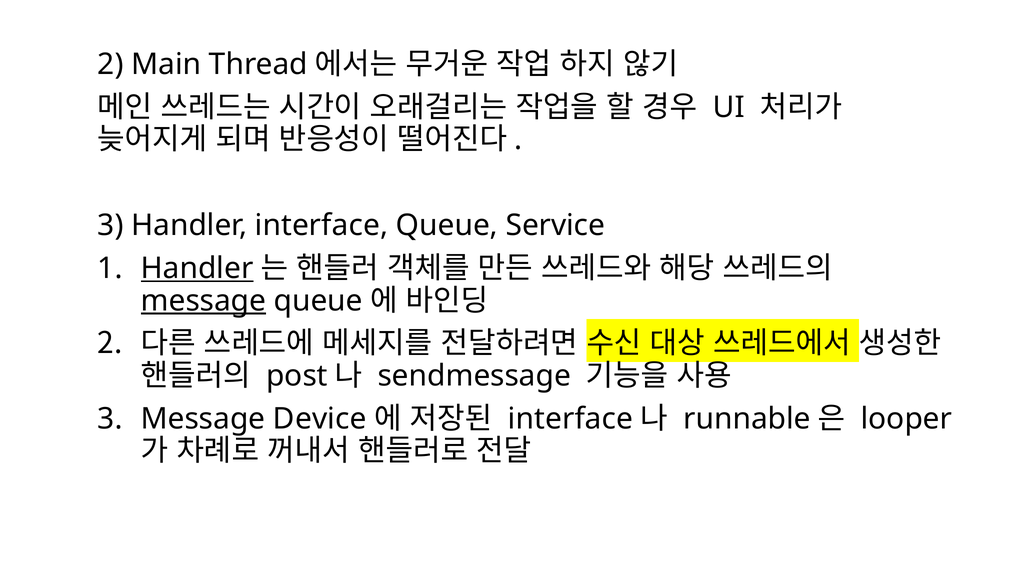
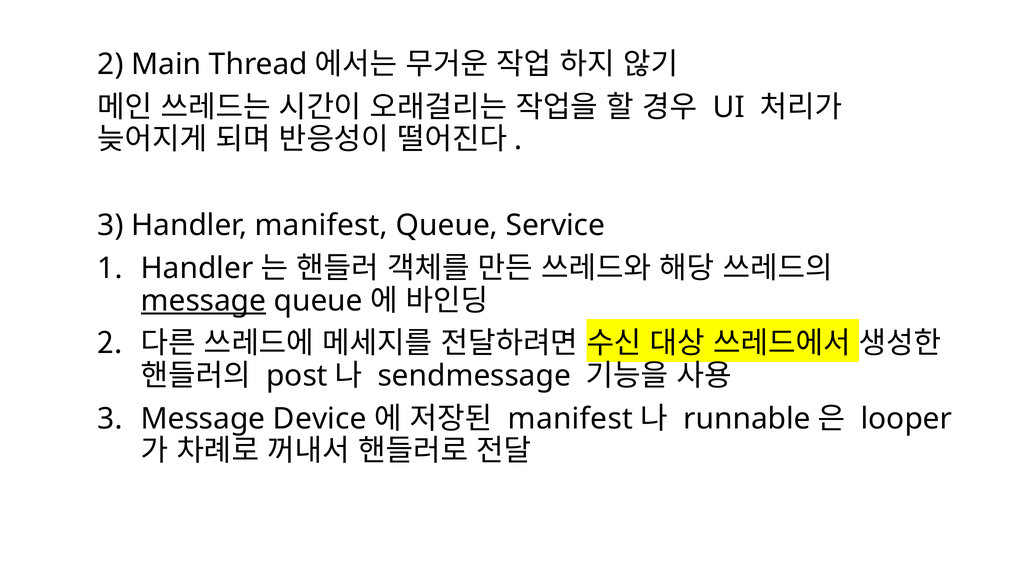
Handler interface: interface -> manifest
Handler at (197, 268) underline: present -> none
interface at (570, 419): interface -> manifest
